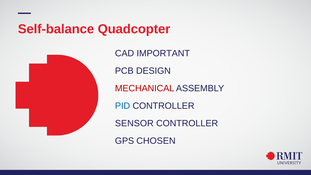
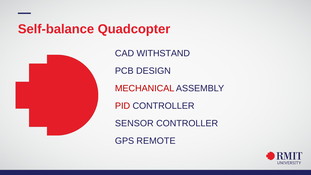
IMPORTANT: IMPORTANT -> WITHSTAND
PID colour: blue -> red
CHOSEN: CHOSEN -> REMOTE
